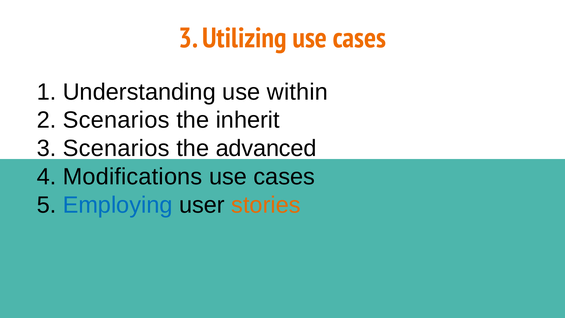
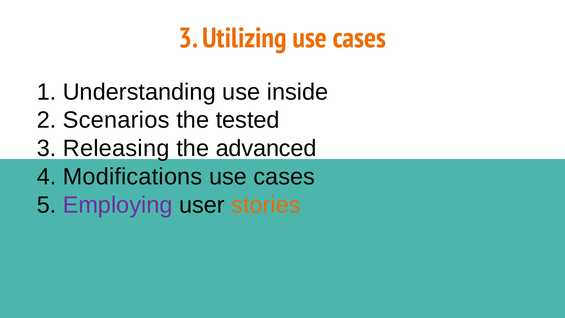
within: within -> inside
inherit: inherit -> tested
3 Scenarios: Scenarios -> Releasing
Employing colour: blue -> purple
